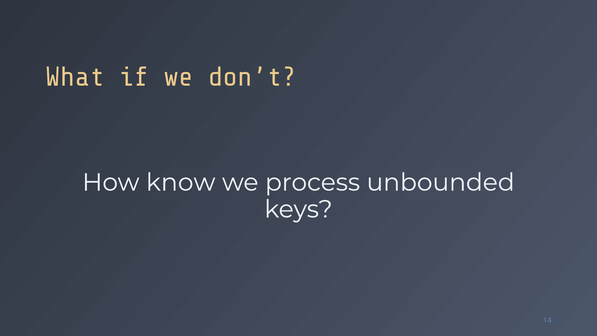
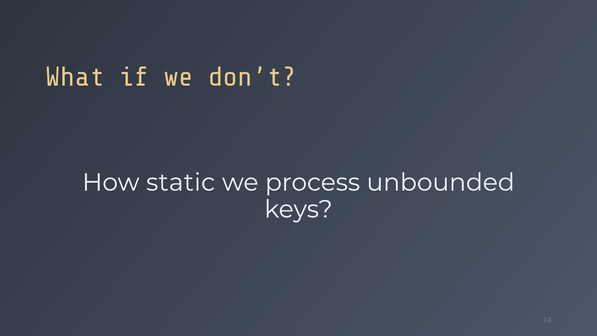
know: know -> static
